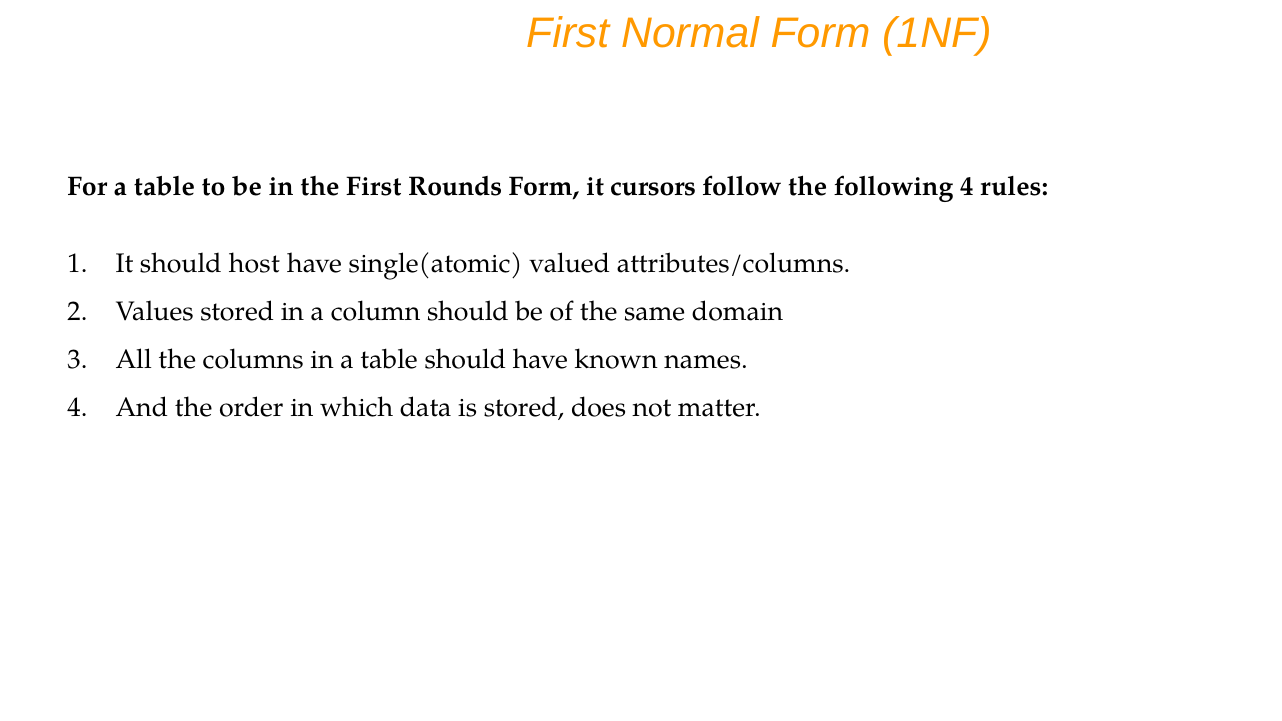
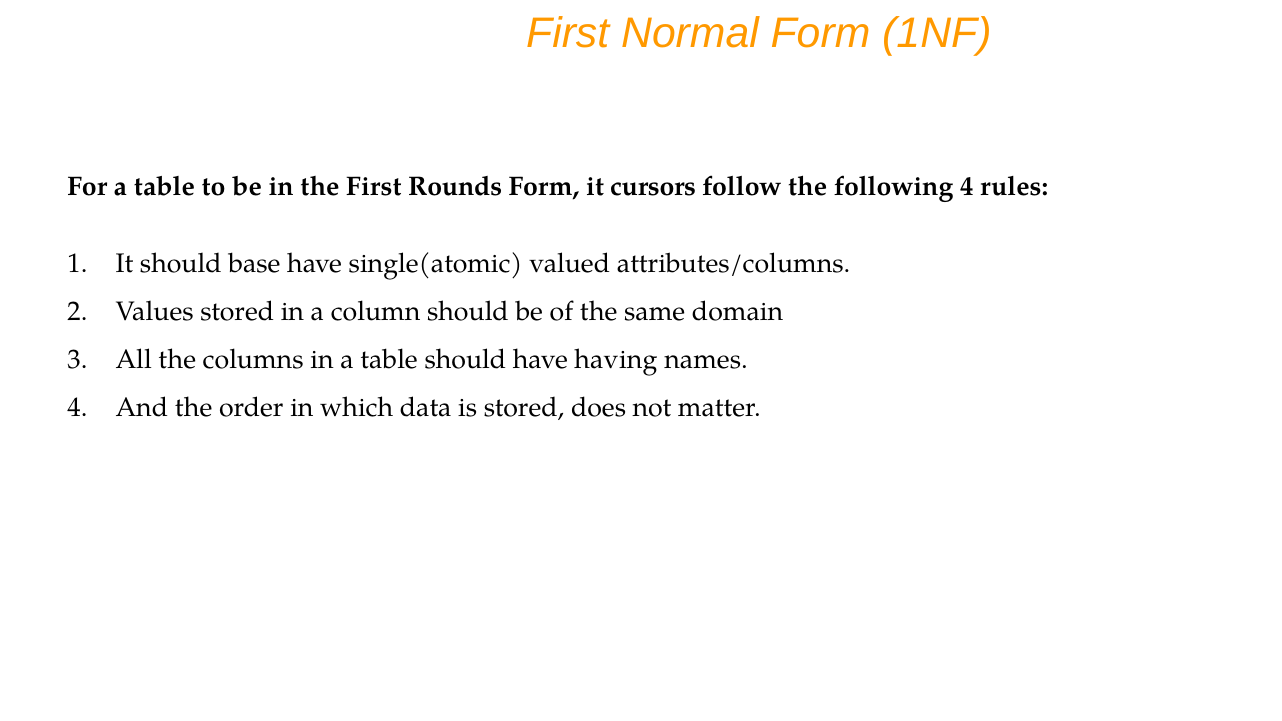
host: host -> base
known: known -> having
